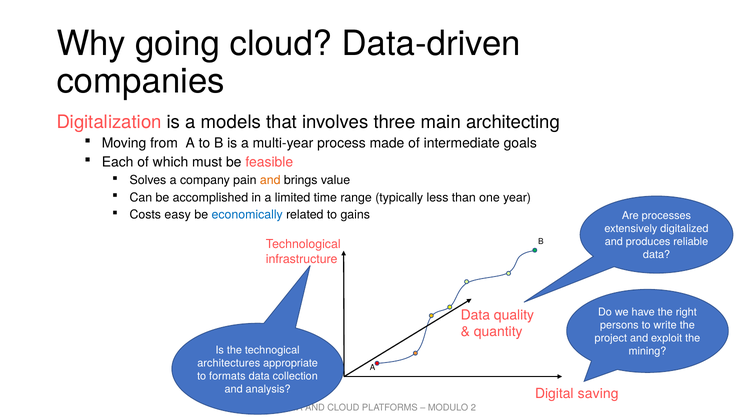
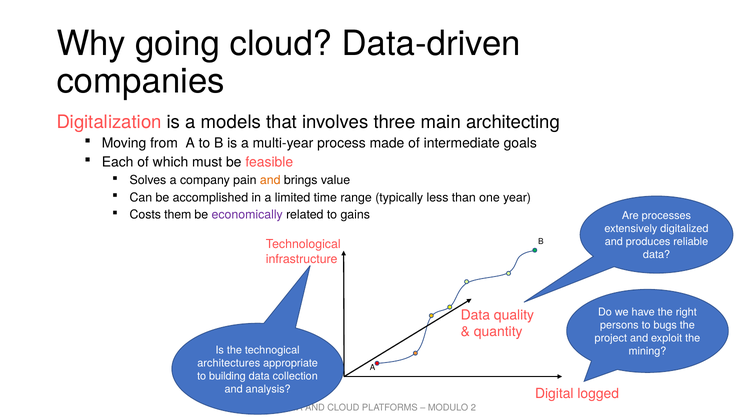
easy: easy -> them
economically colour: blue -> purple
write: write -> bugs
formats: formats -> building
saving: saving -> logged
